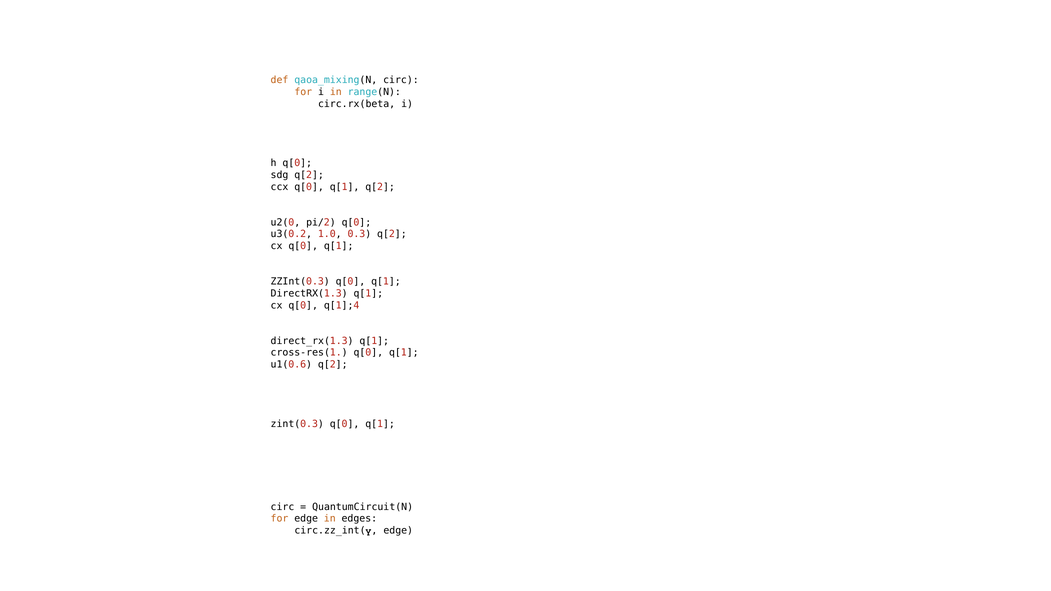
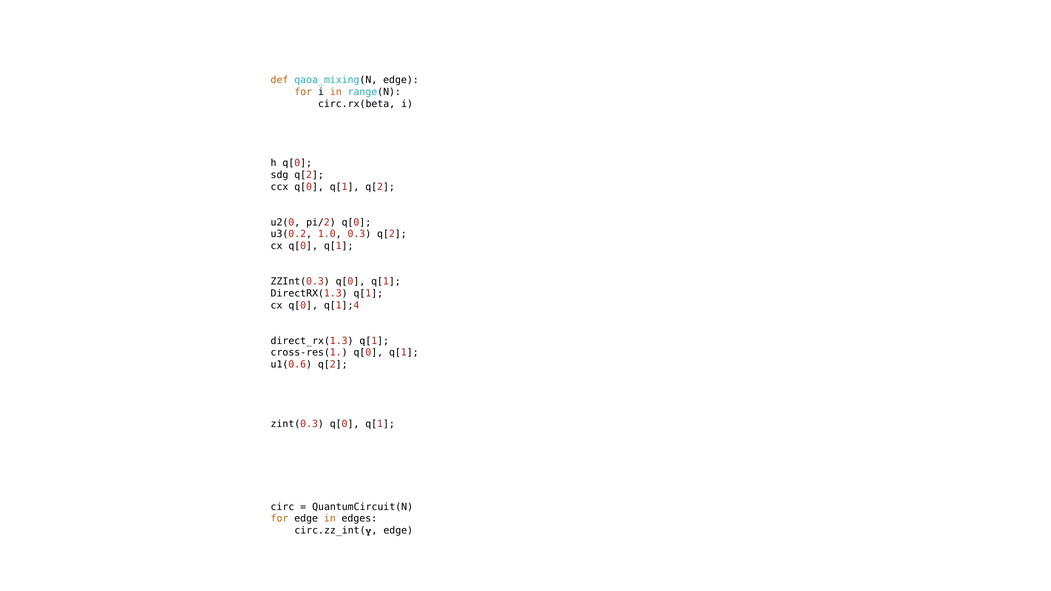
qaoa_mixing(N circ: circ -> edge
